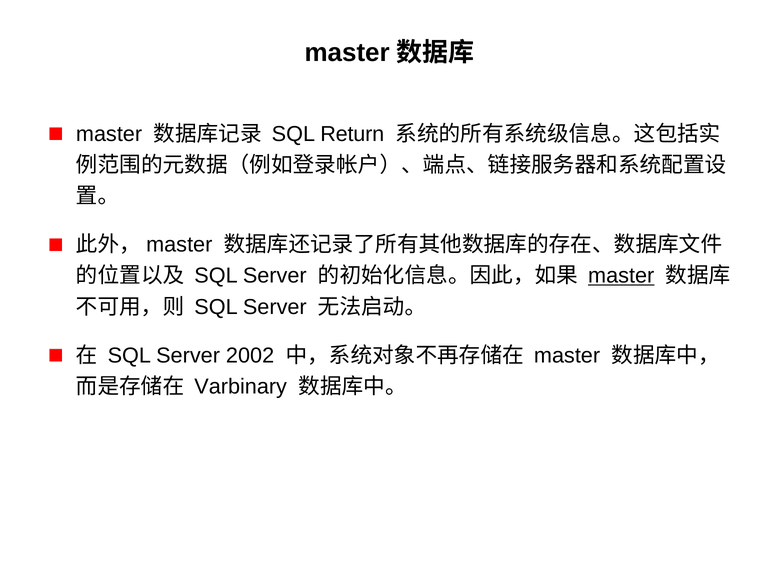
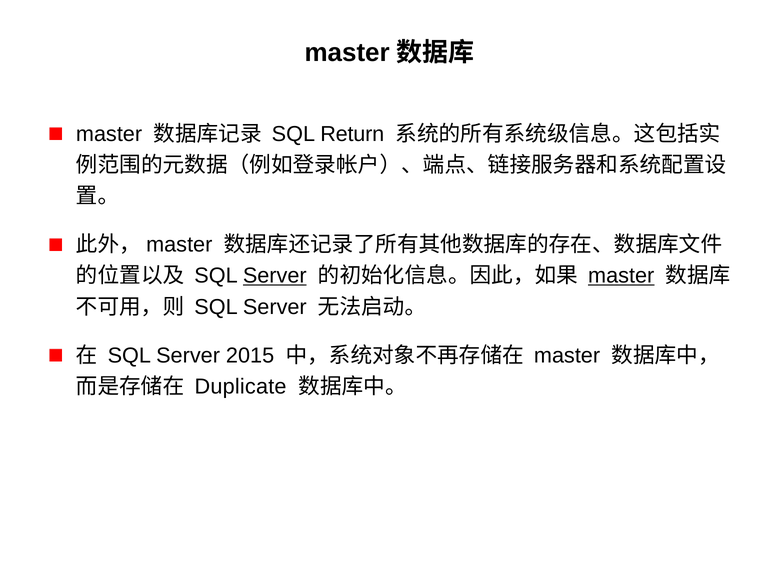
Server at (275, 276) underline: none -> present
2002: 2002 -> 2015
Varbinary: Varbinary -> Duplicate
